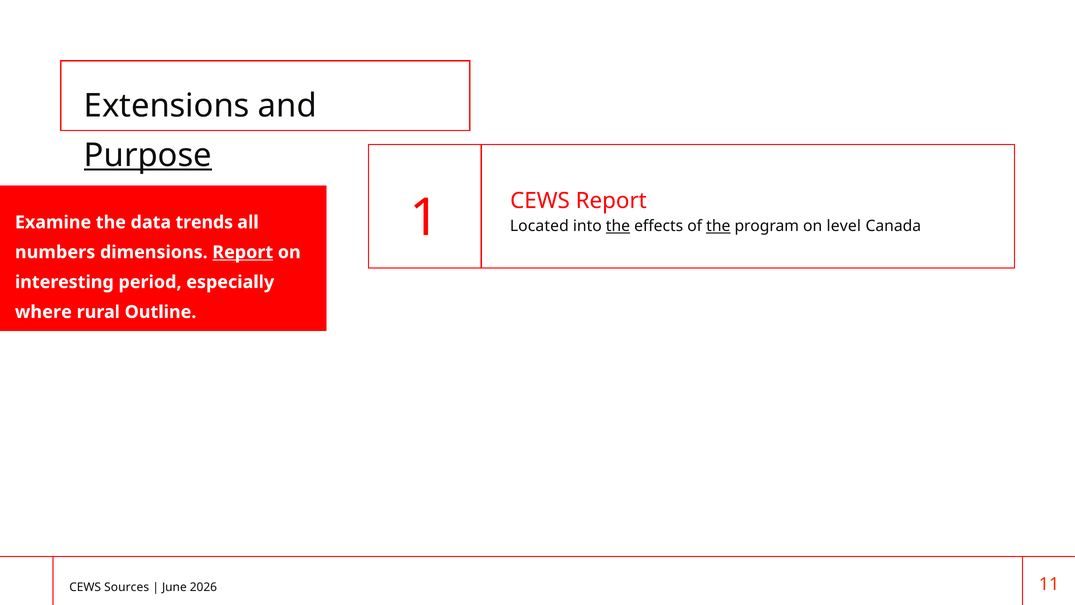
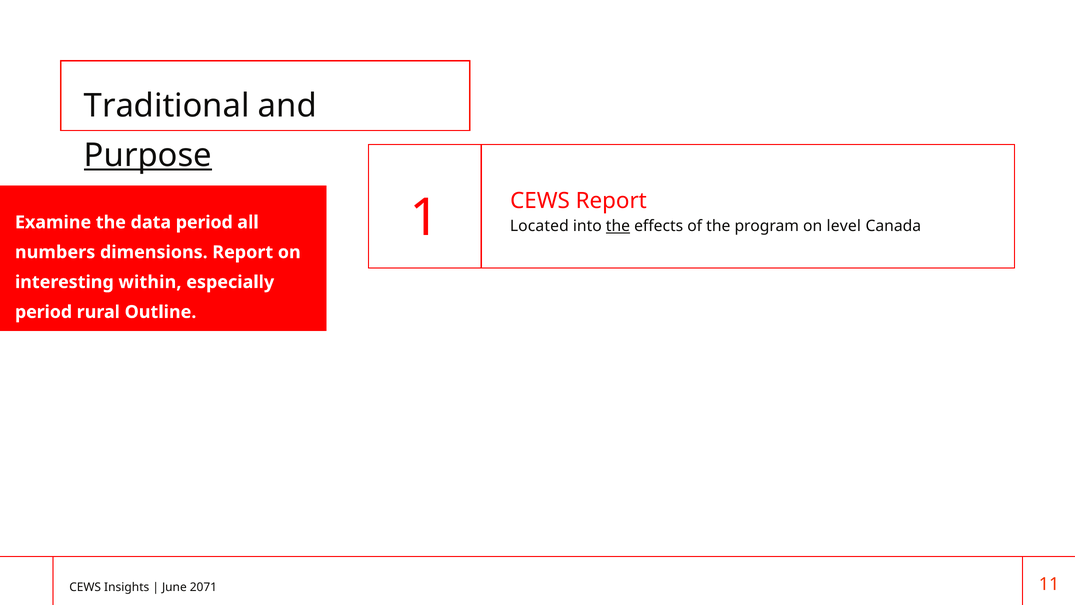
Extensions: Extensions -> Traditional
data trends: trends -> period
the at (718, 226) underline: present -> none
Report at (243, 252) underline: present -> none
period: period -> within
where at (43, 312): where -> period
Sources: Sources -> Insights
2026: 2026 -> 2071
